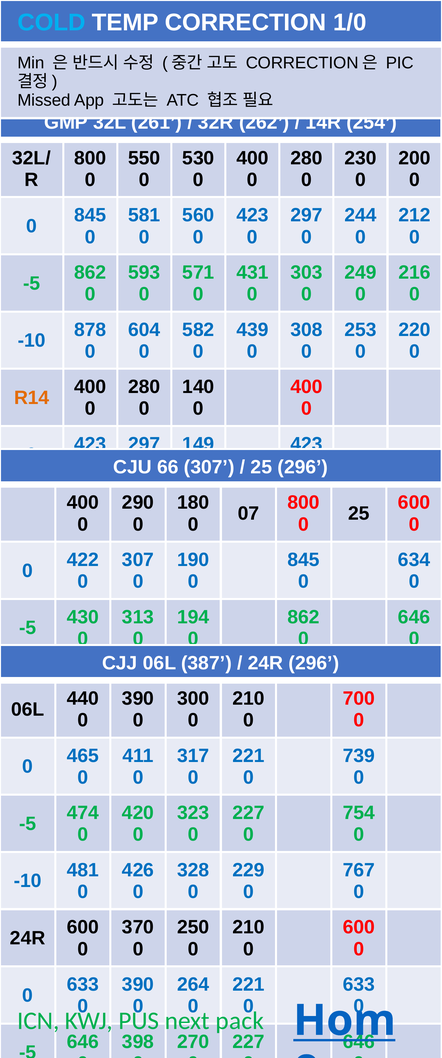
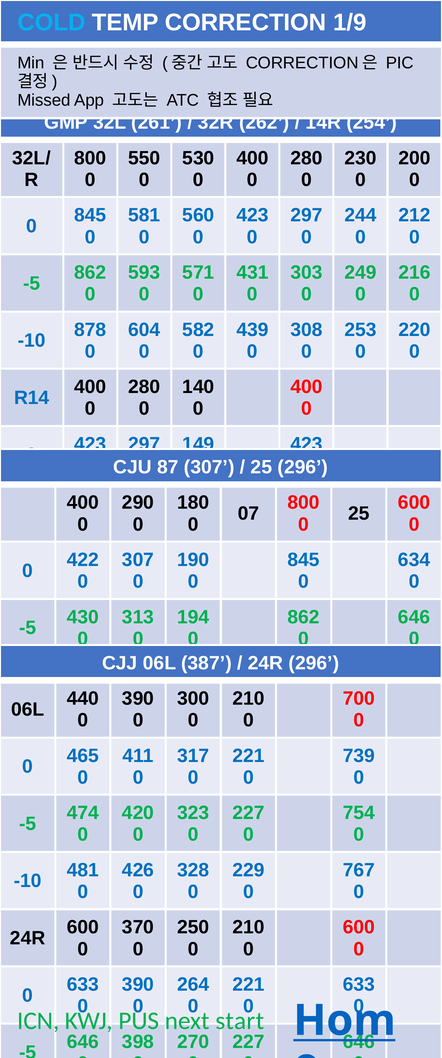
1/0: 1/0 -> 1/9
R14 colour: orange -> blue
66: 66 -> 87
pack: pack -> start
